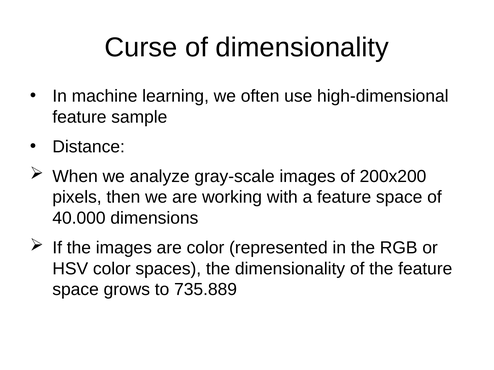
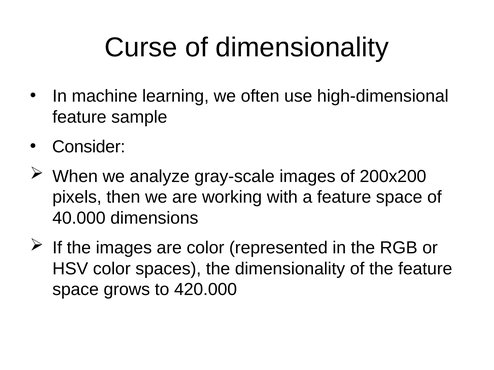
Distance: Distance -> Consider
735.889: 735.889 -> 420.000
